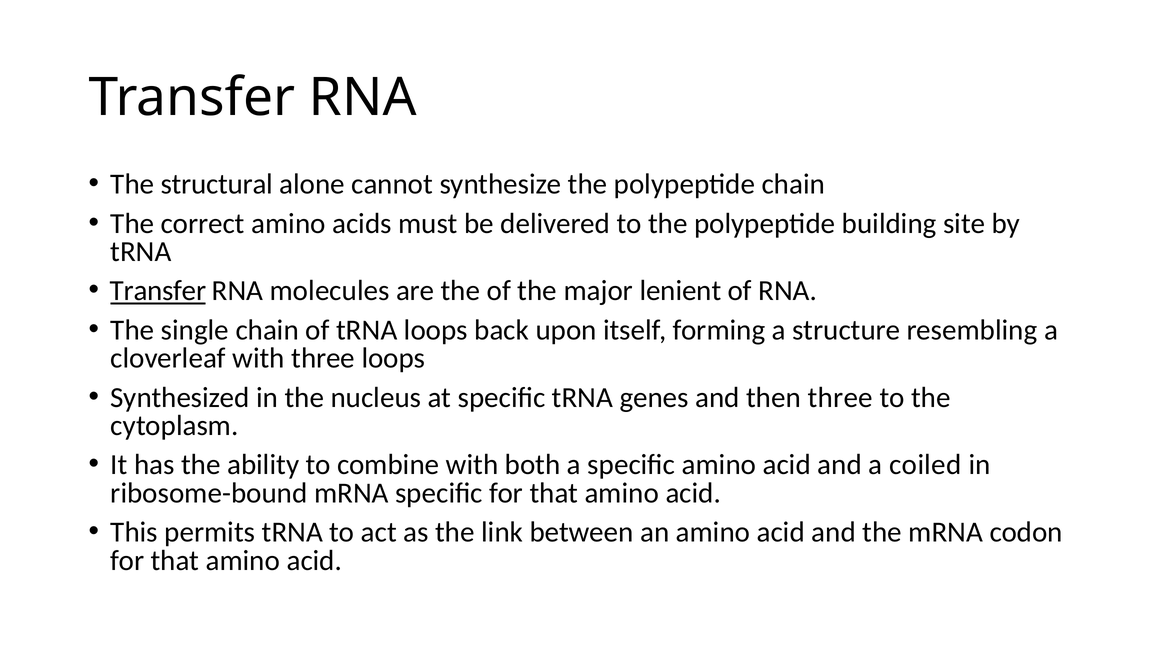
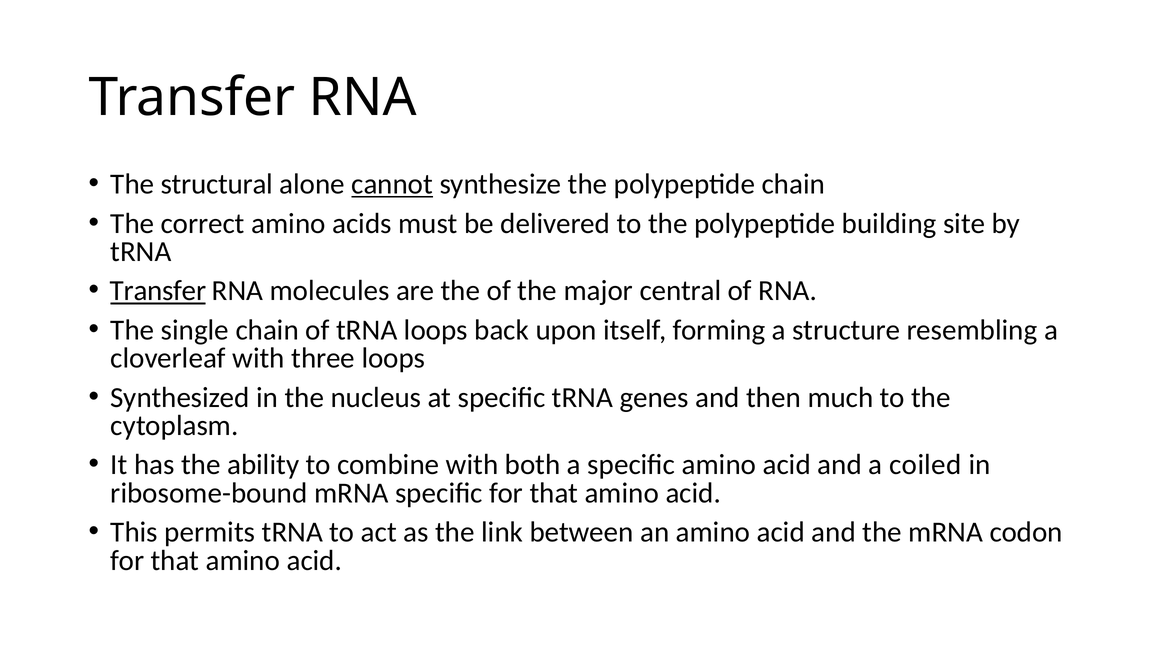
cannot underline: none -> present
lenient: lenient -> central
then three: three -> much
